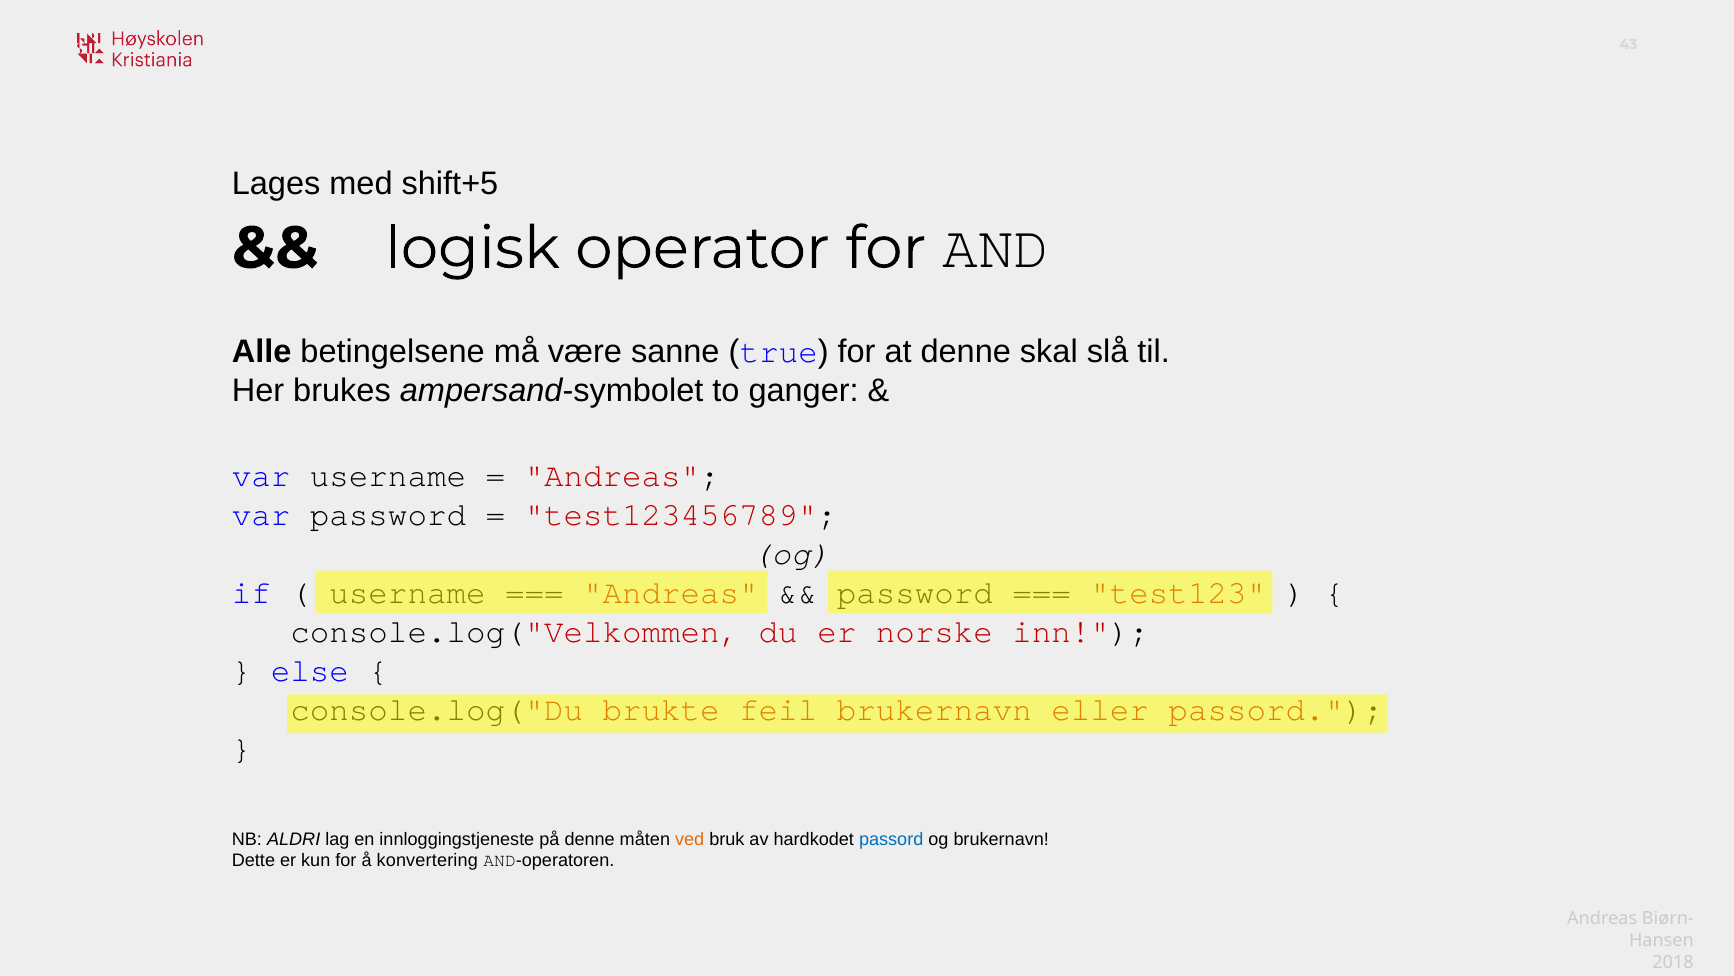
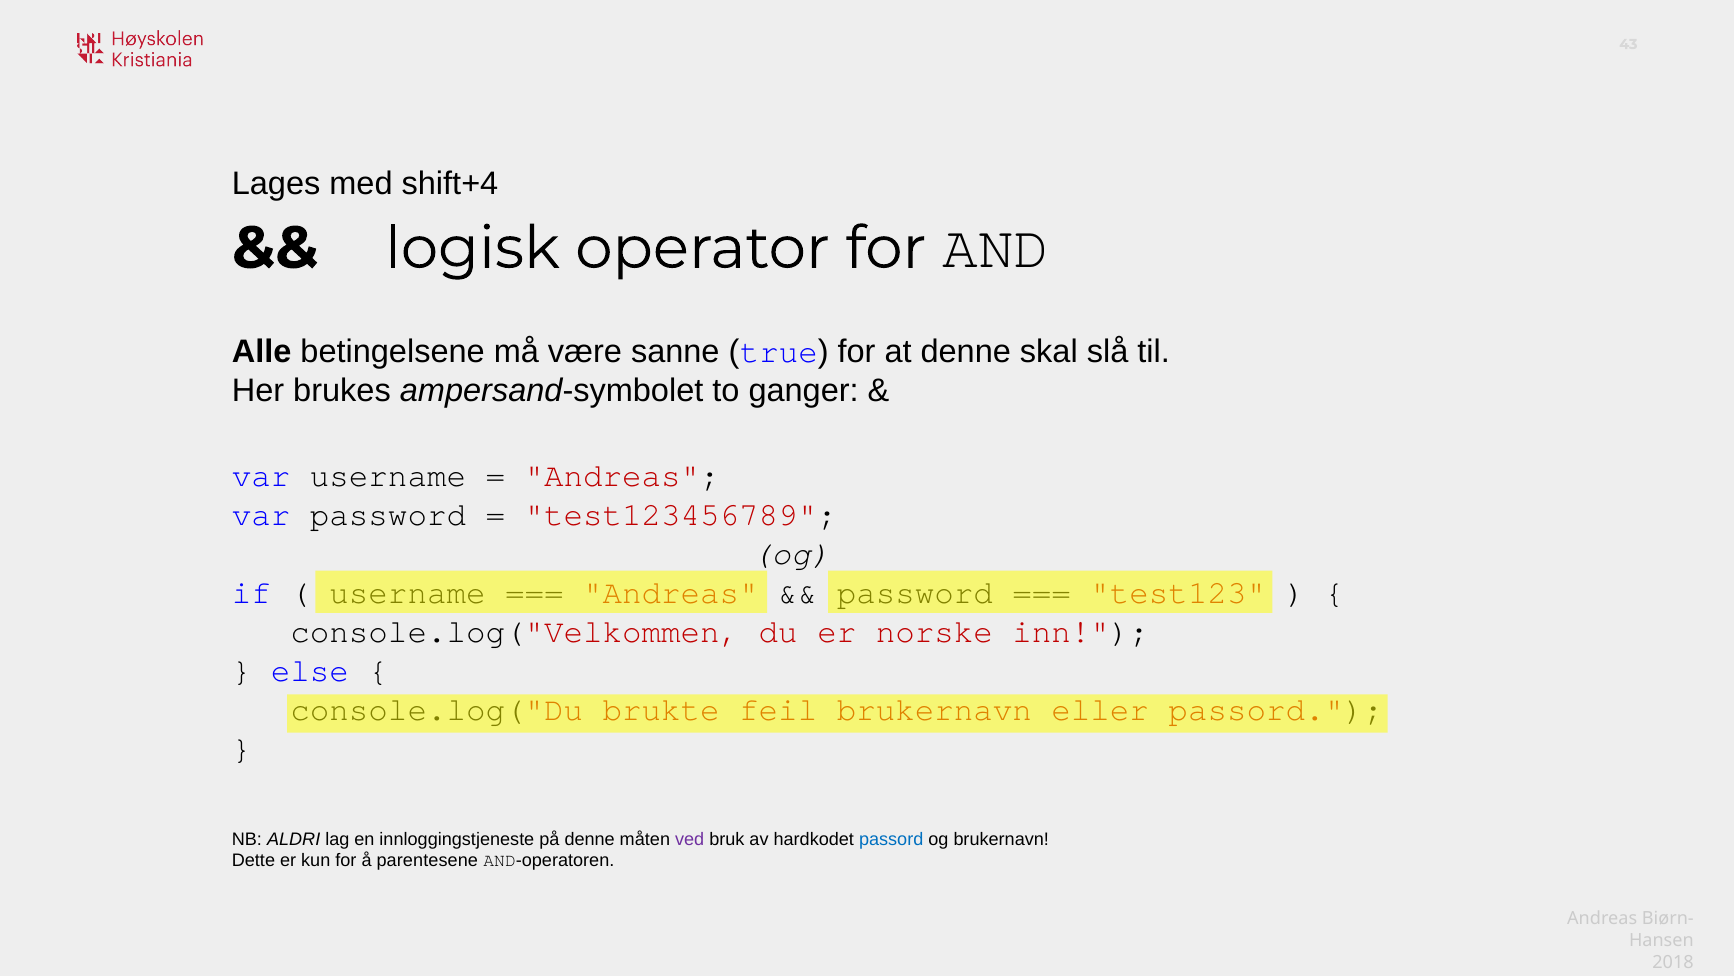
shift+5: shift+5 -> shift+4
ved colour: orange -> purple
konvertering: konvertering -> parentesene
